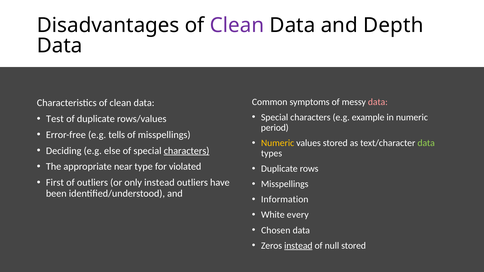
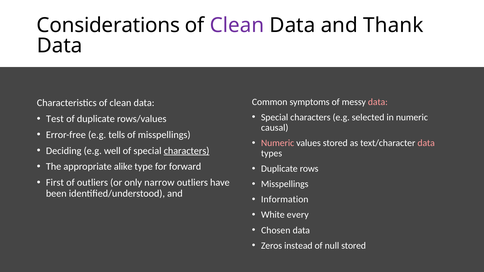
Disadvantages: Disadvantages -> Considerations
Depth: Depth -> Thank
example: example -> selected
period: period -> causal
Numeric at (278, 143) colour: yellow -> pink
data at (426, 143) colour: light green -> pink
else: else -> well
near: near -> alike
violated: violated -> forward
only instead: instead -> narrow
instead at (298, 246) underline: present -> none
